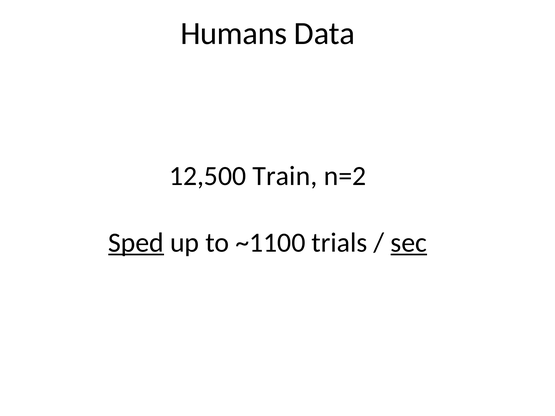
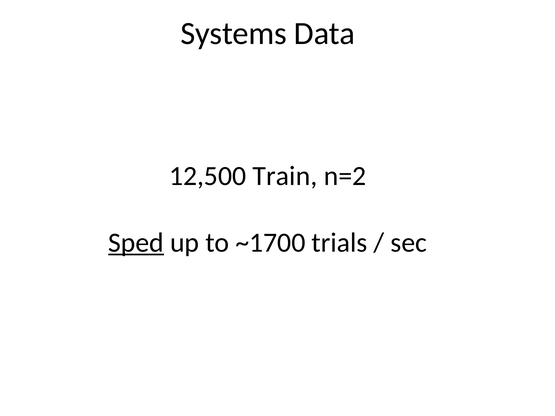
Humans: Humans -> Systems
~1100: ~1100 -> ~1700
sec underline: present -> none
